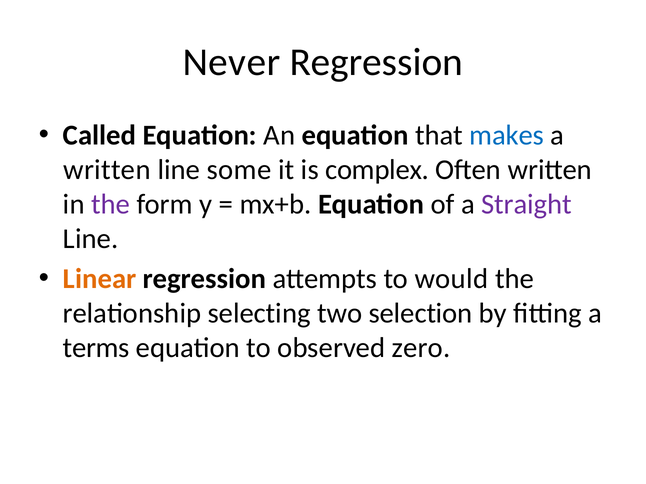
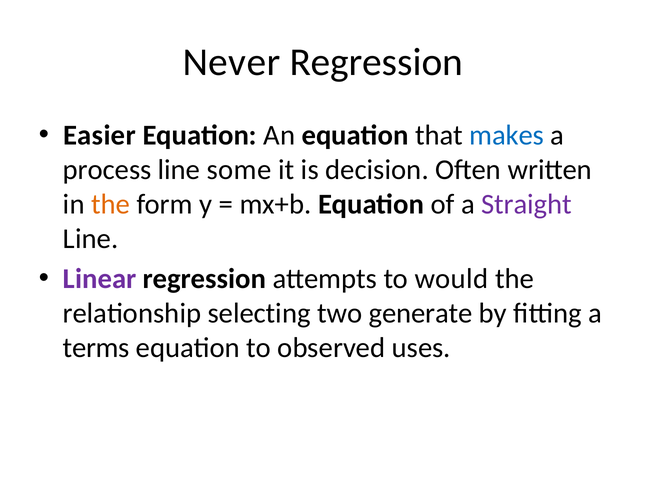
Called: Called -> Easier
written at (107, 170): written -> process
complex: complex -> decision
the at (111, 204) colour: purple -> orange
Linear colour: orange -> purple
selection: selection -> generate
zero: zero -> uses
